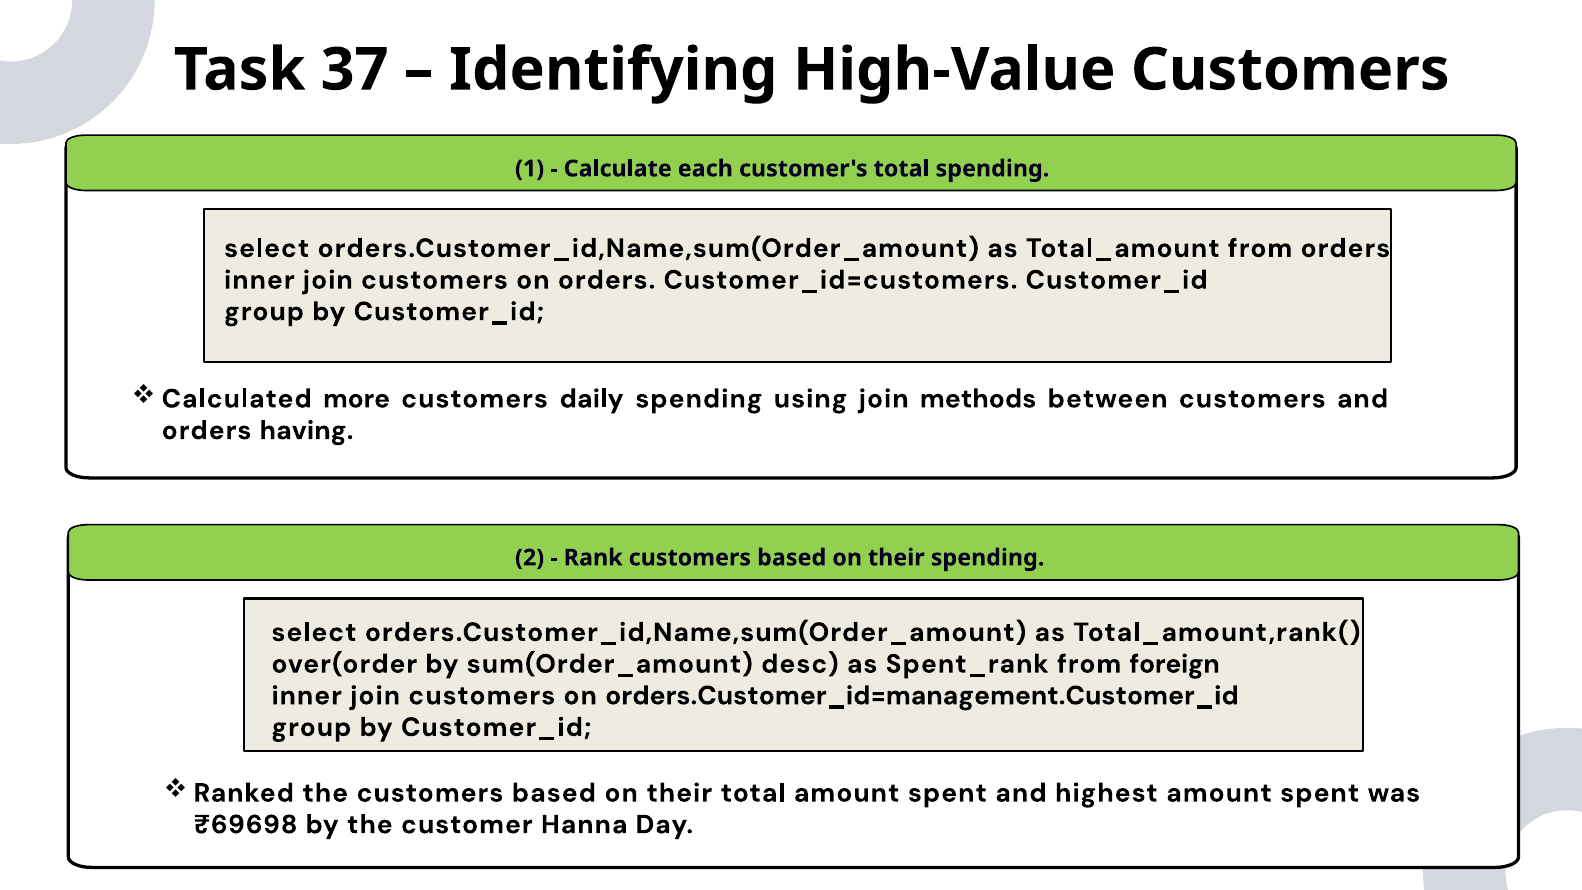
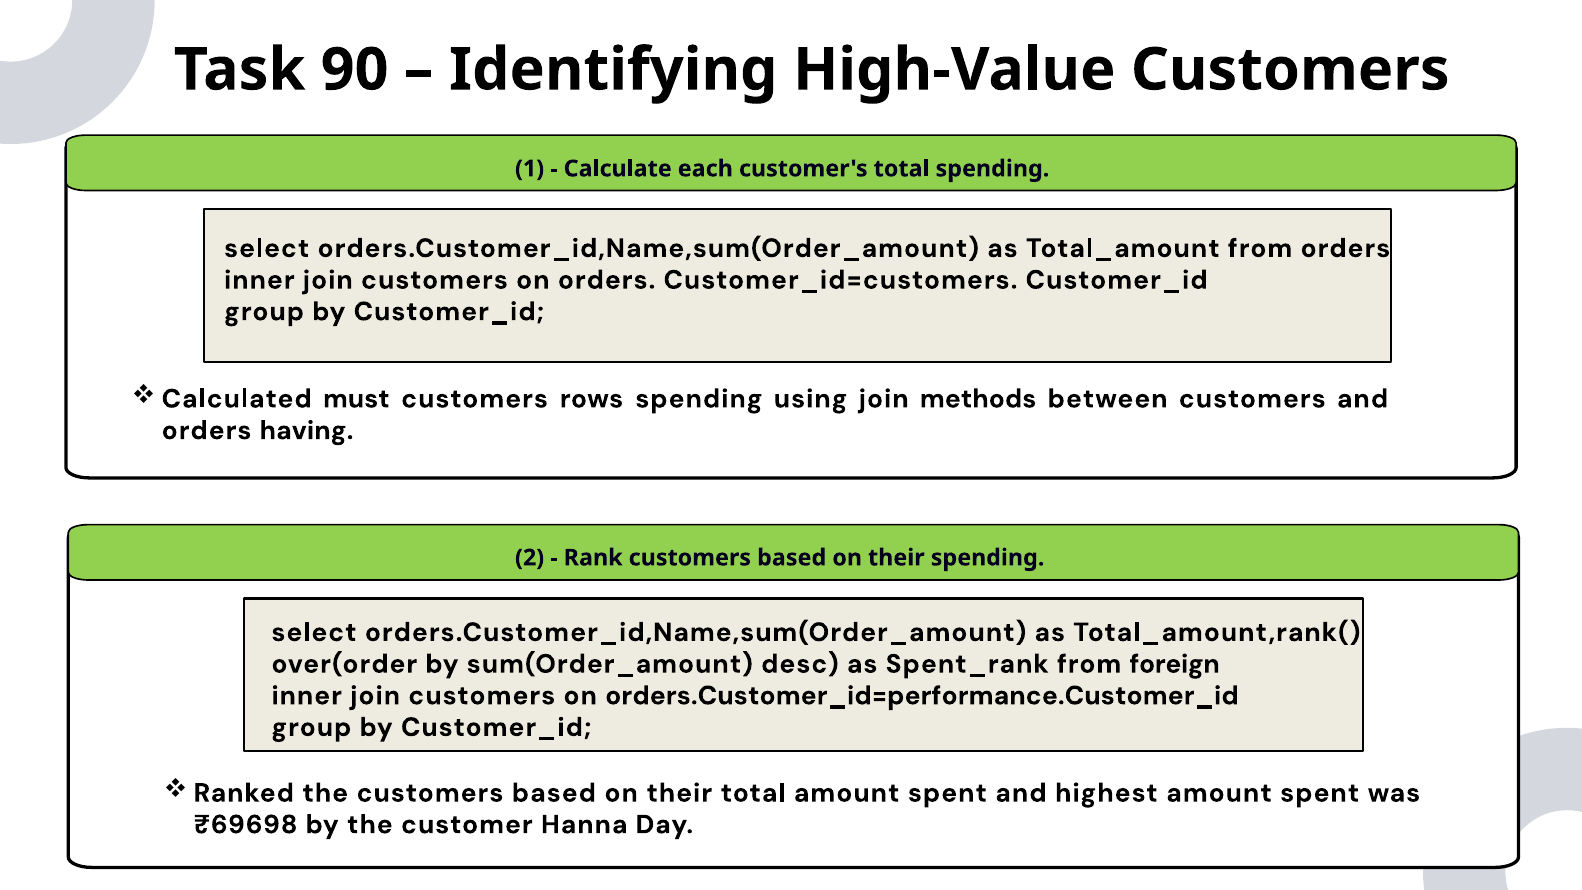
37: 37 -> 90
more: more -> must
daily: daily -> rows
orders.Customer_id=management.Customer_id: orders.Customer_id=management.Customer_id -> orders.Customer_id=performance.Customer_id
